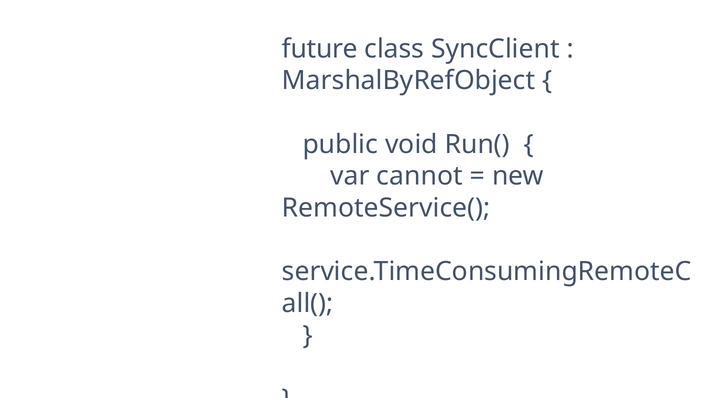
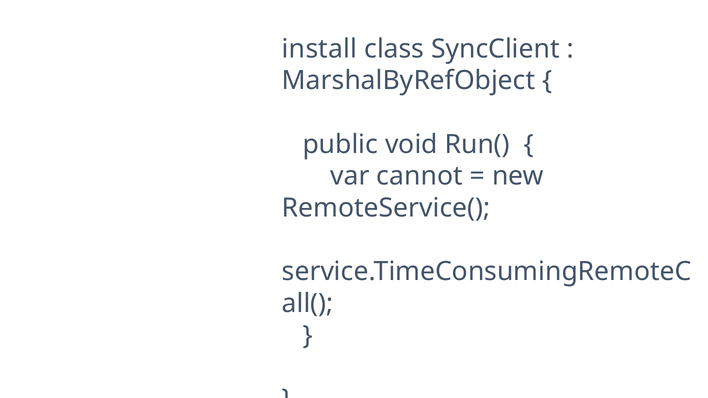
future: future -> install
